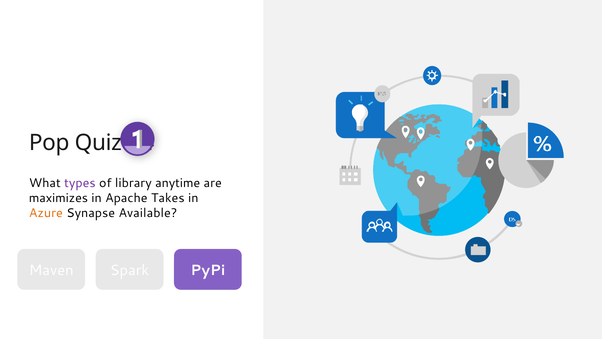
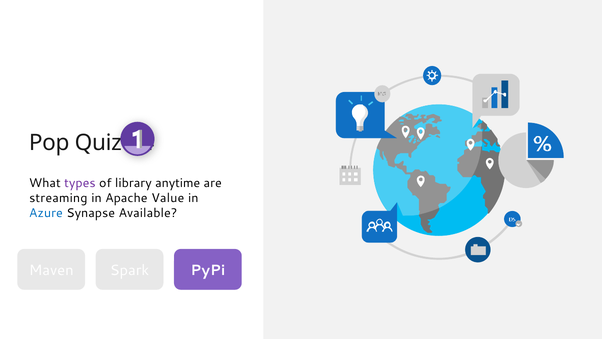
maximizes: maximizes -> streaming
Takes: Takes -> Value
Azure colour: orange -> blue
